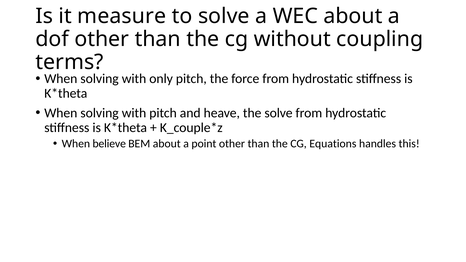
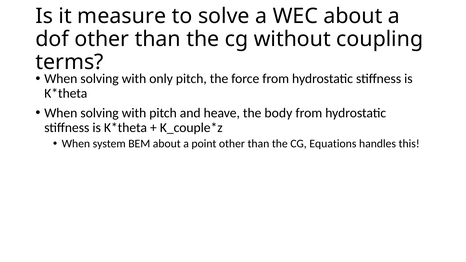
the solve: solve -> body
believe: believe -> system
